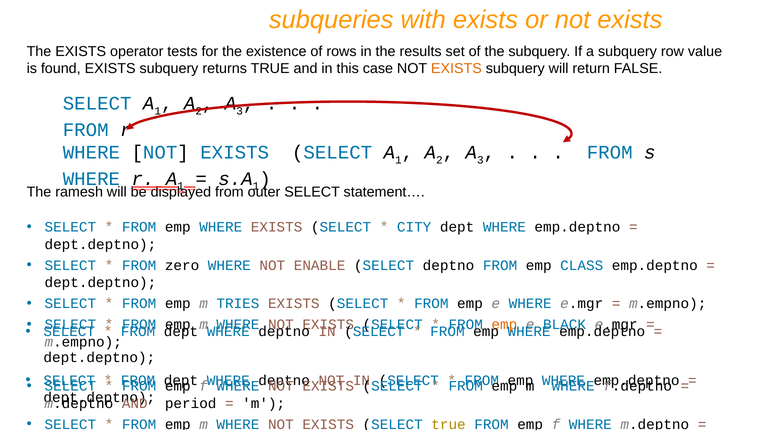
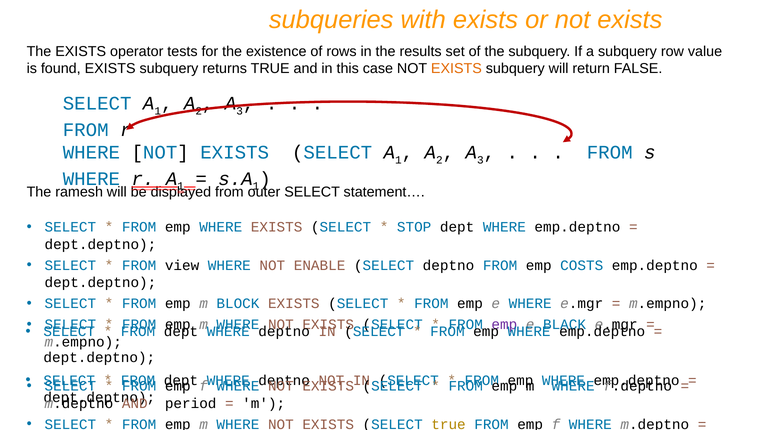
CITY: CITY -> STOP
zero: zero -> view
CLASS: CLASS -> COSTS
TRIES: TRIES -> BLOCK
emp at (504, 324) colour: orange -> purple
